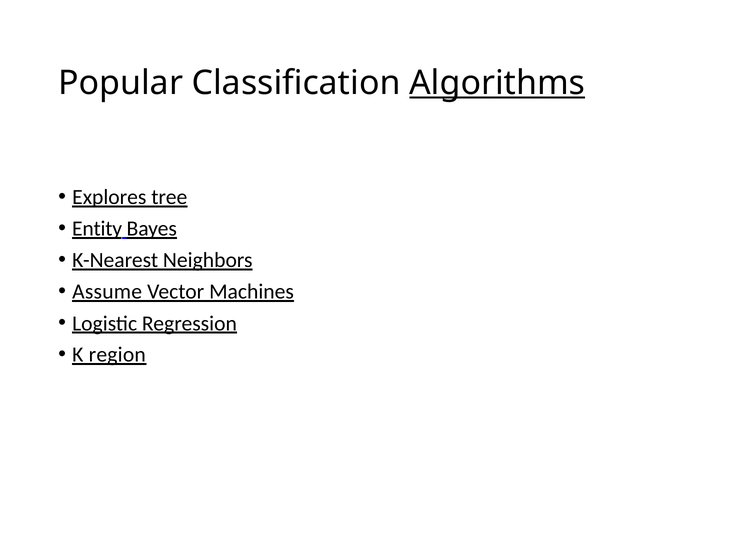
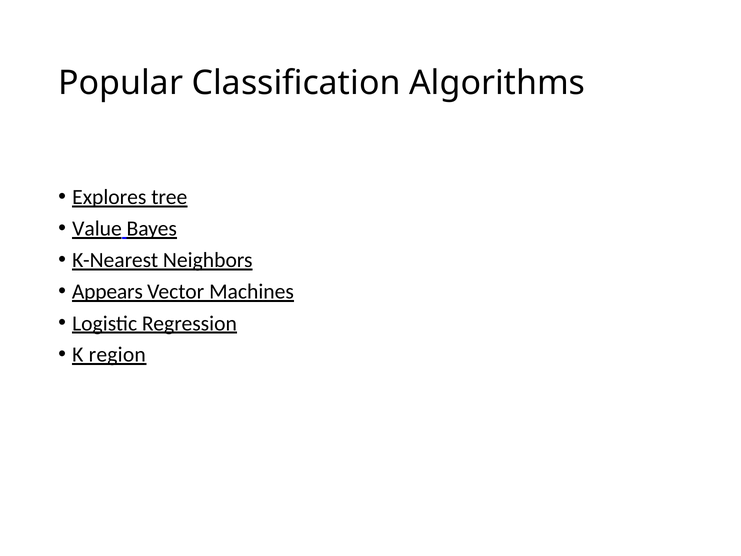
Algorithms underline: present -> none
Entity: Entity -> Value
Assume: Assume -> Appears
